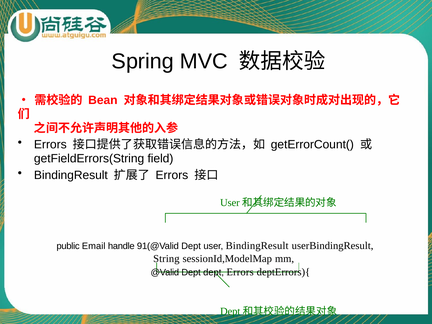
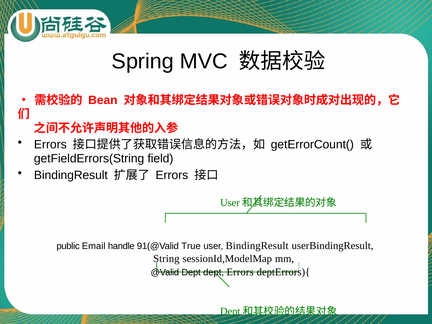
91(@Valid Dept: Dept -> True
